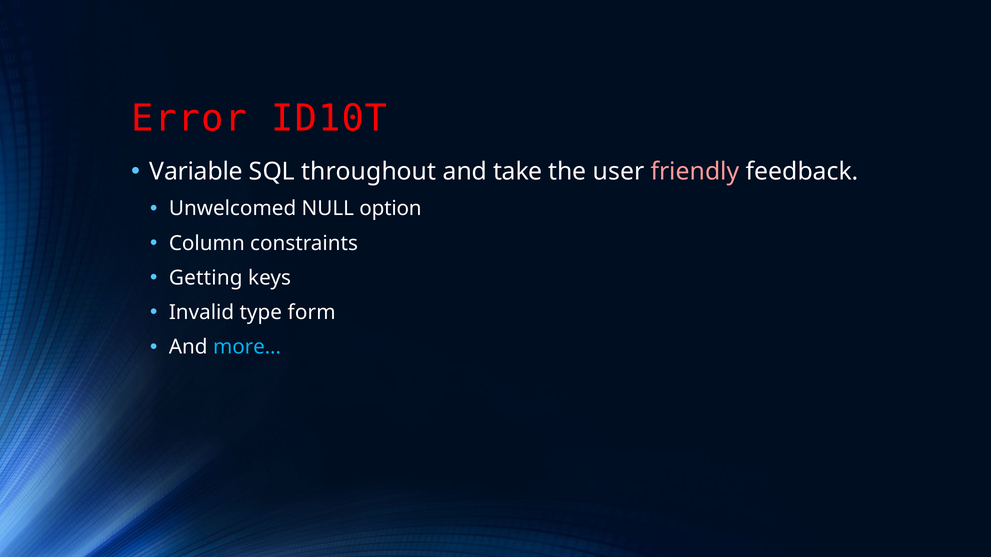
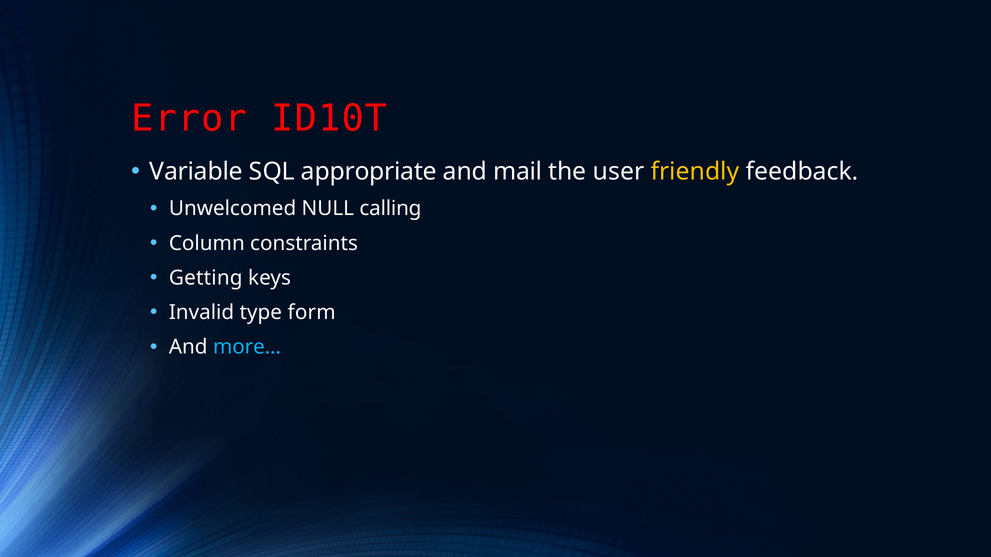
throughout: throughout -> appropriate
take: take -> mail
friendly colour: pink -> yellow
option: option -> calling
